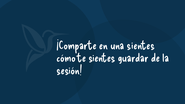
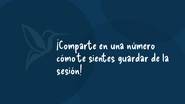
una sientes: sientes -> número
